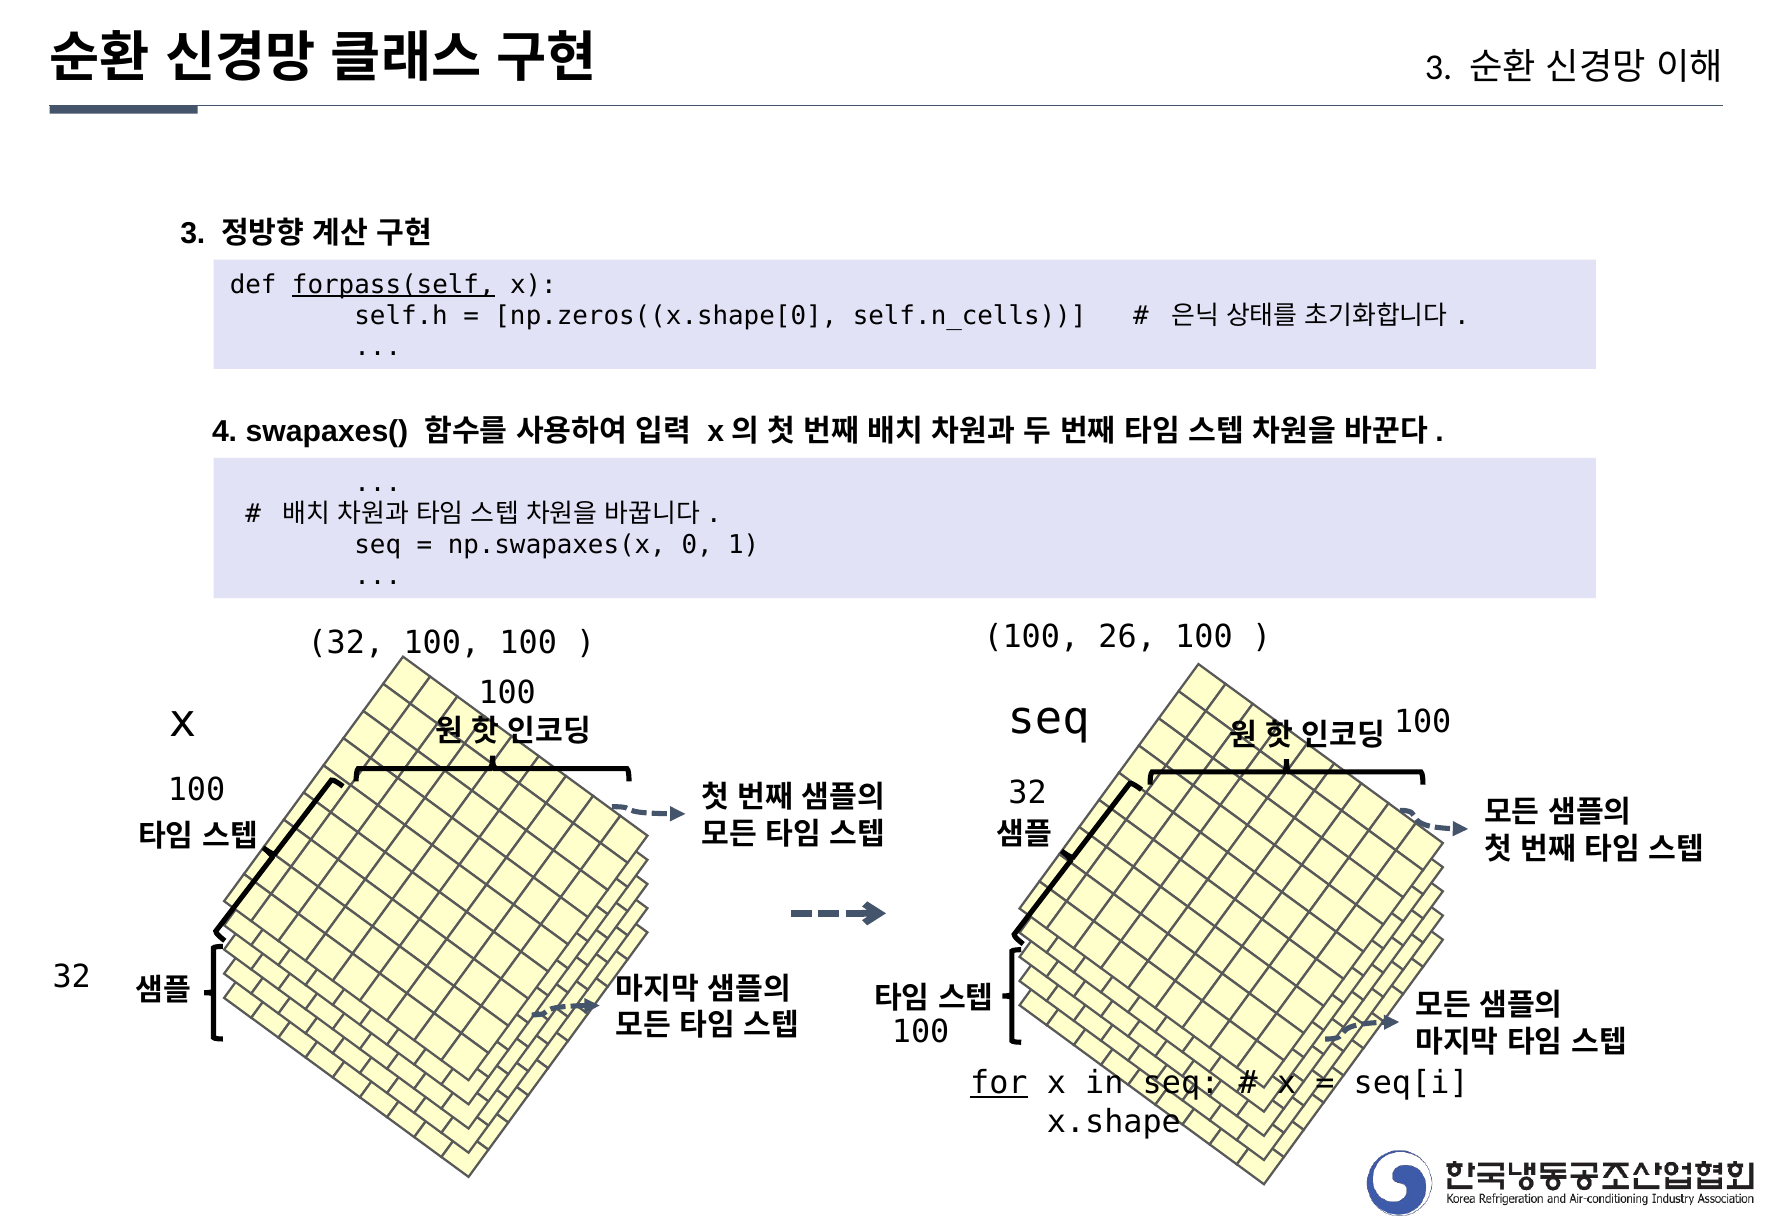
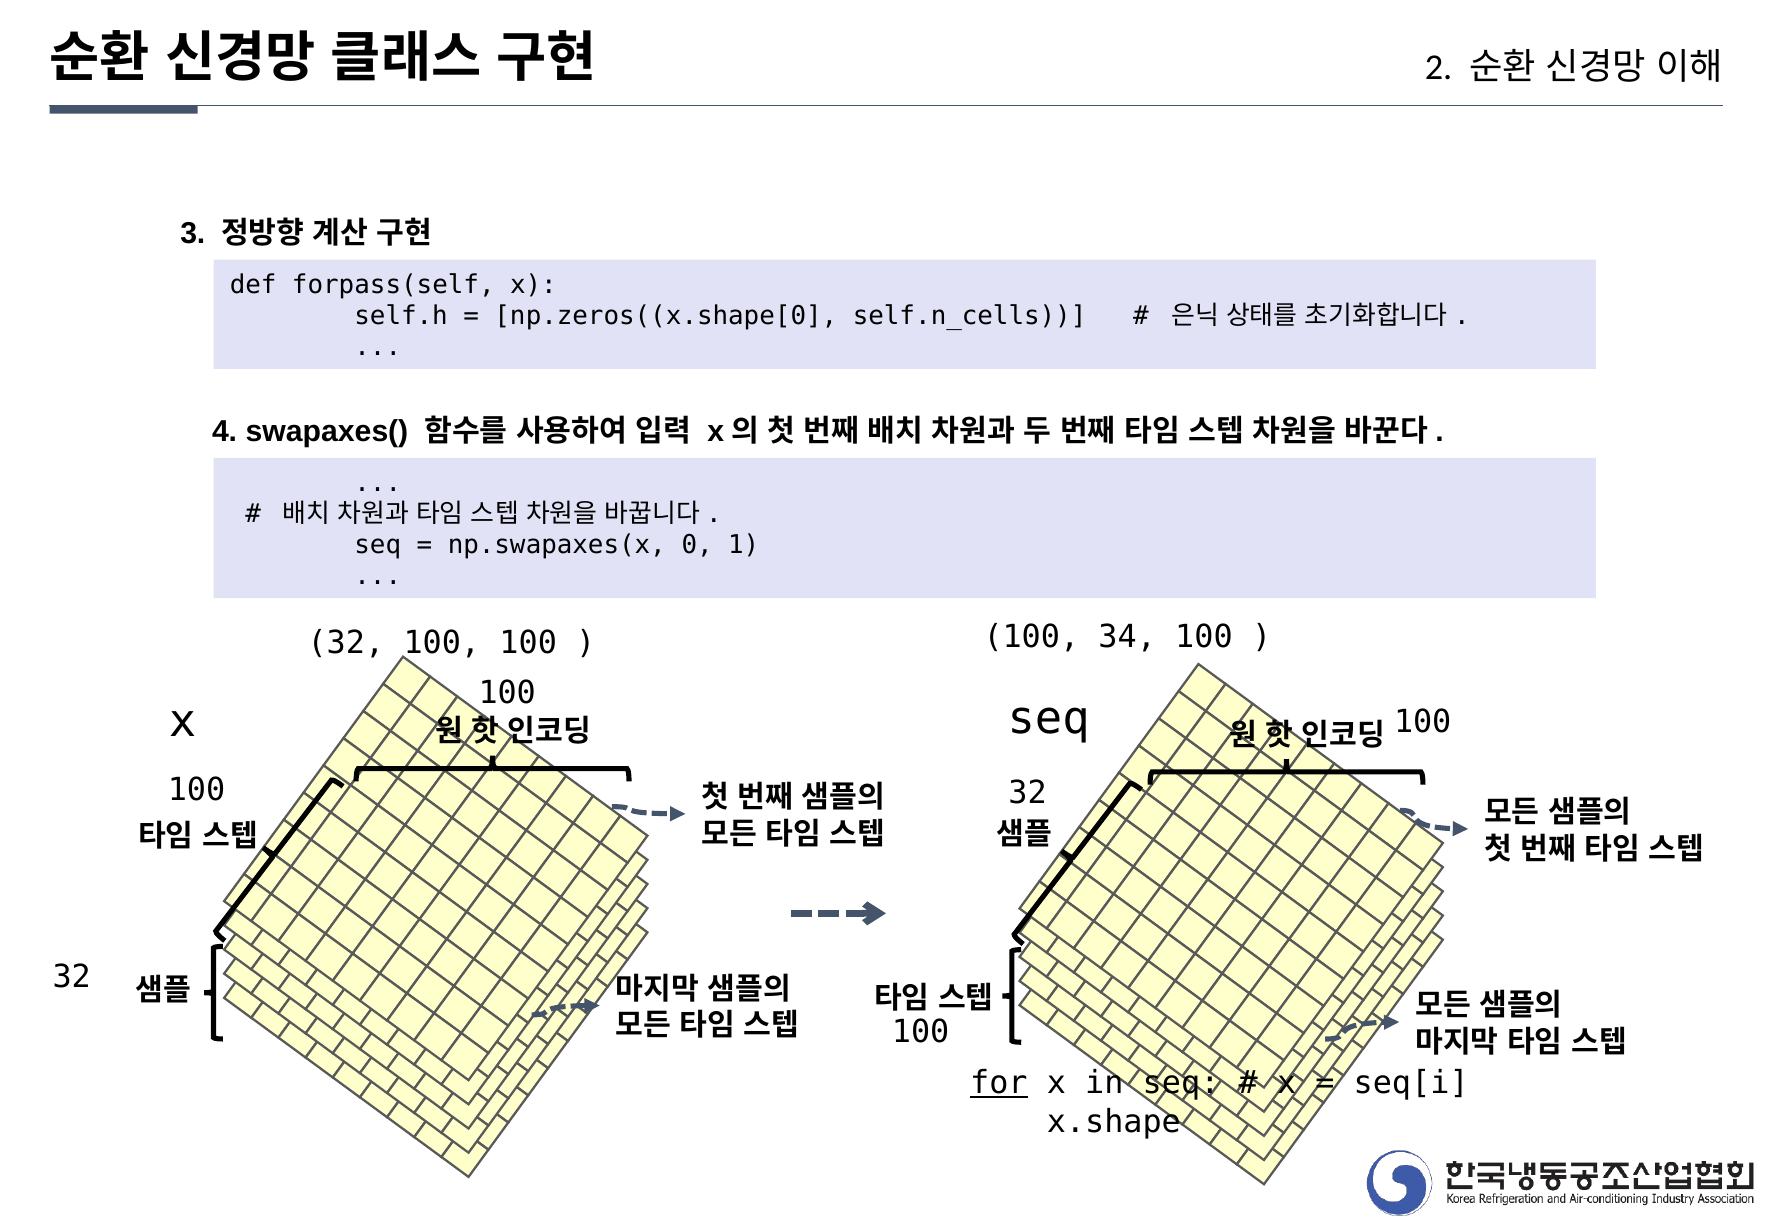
3 at (1439, 67): 3 -> 2
forpass(self underline: present -> none
26: 26 -> 34
